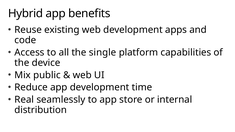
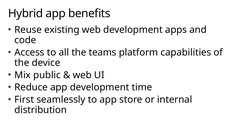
single: single -> teams
Real: Real -> First
